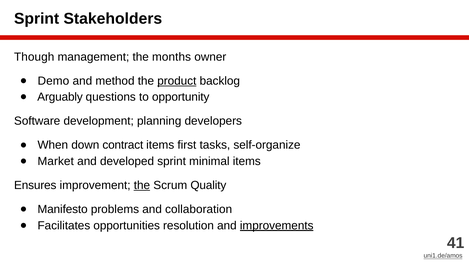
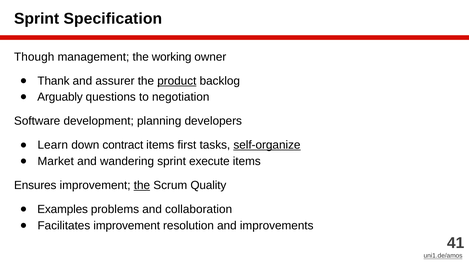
Stakeholders: Stakeholders -> Specification
months: months -> working
Demo: Demo -> Thank
method: method -> assurer
opportunity: opportunity -> negotiation
When: When -> Learn
self-organize underline: none -> present
developed: developed -> wandering
minimal: minimal -> execute
Manifesto: Manifesto -> Examples
Facilitates opportunities: opportunities -> improvement
improvements underline: present -> none
